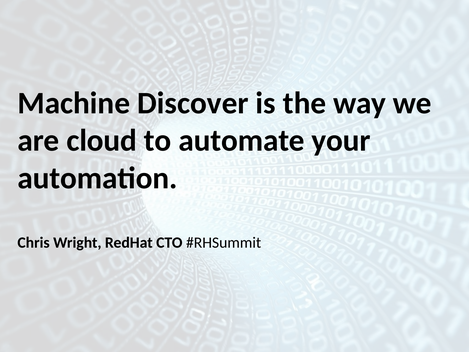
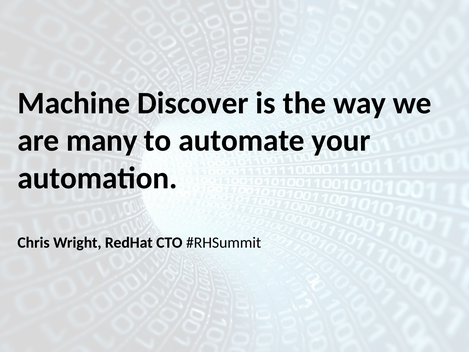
cloud: cloud -> many
